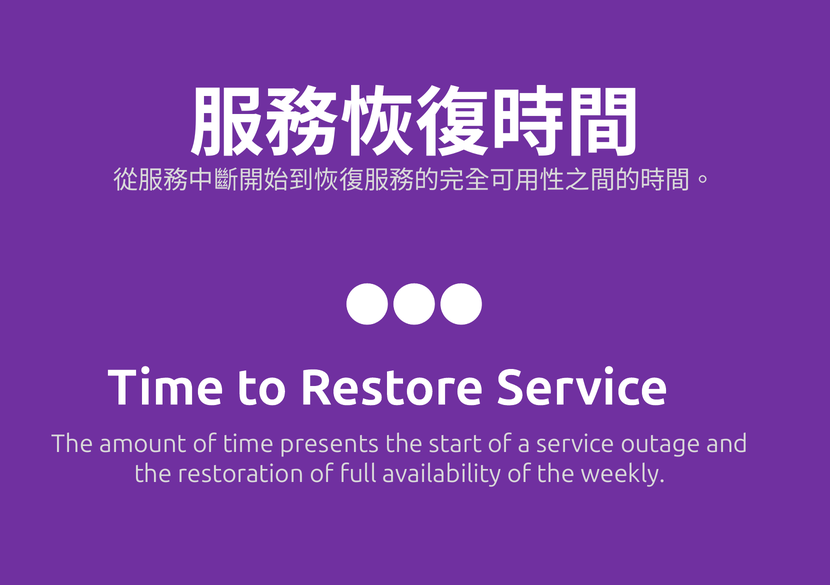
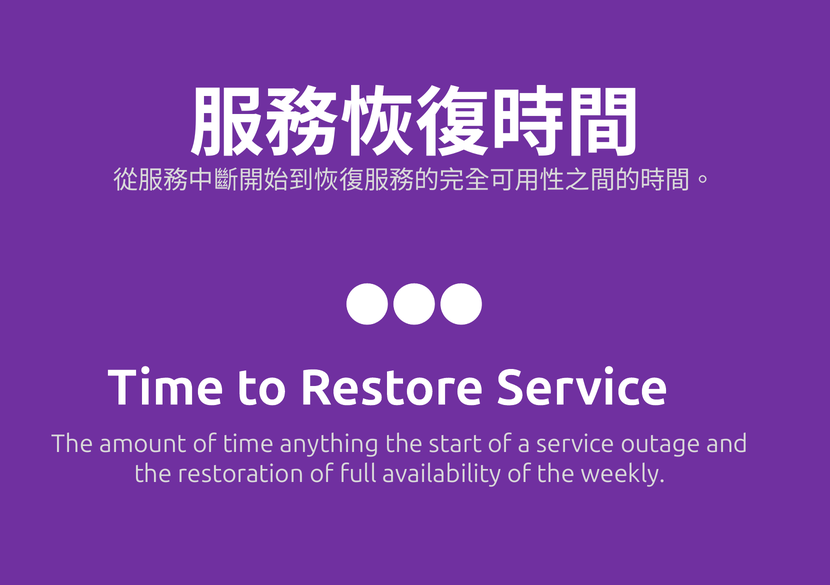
presents: presents -> anything
